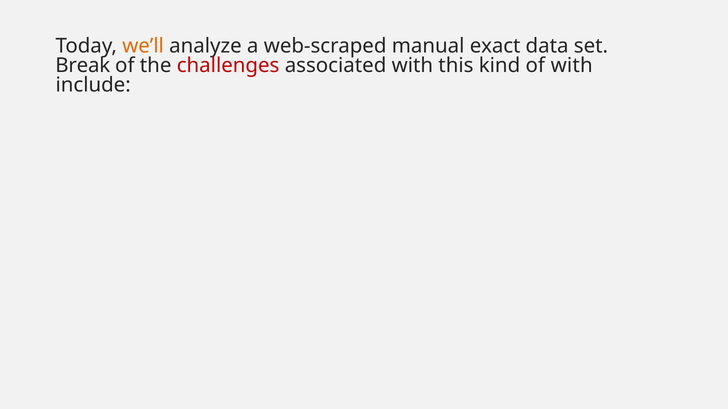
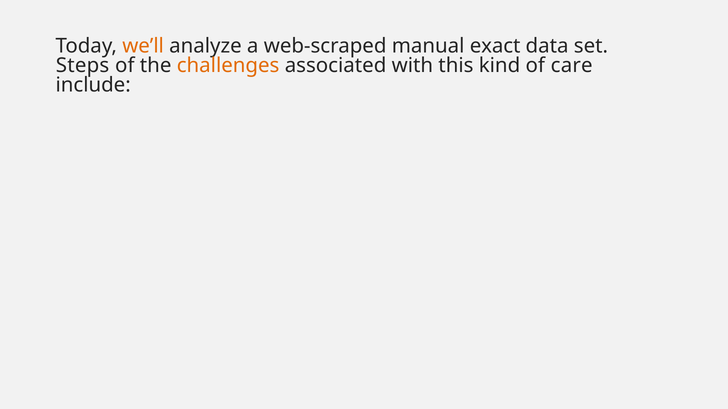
Break: Break -> Steps
challenges colour: red -> orange
of with: with -> care
